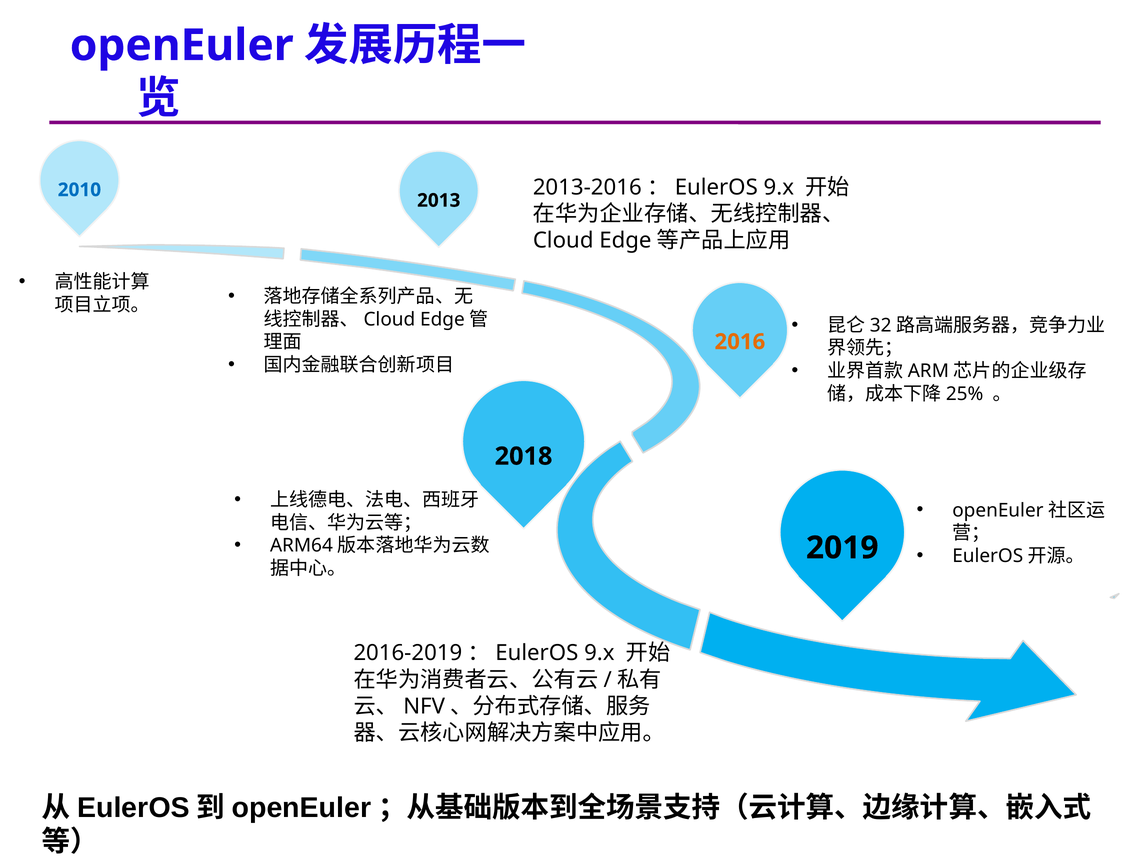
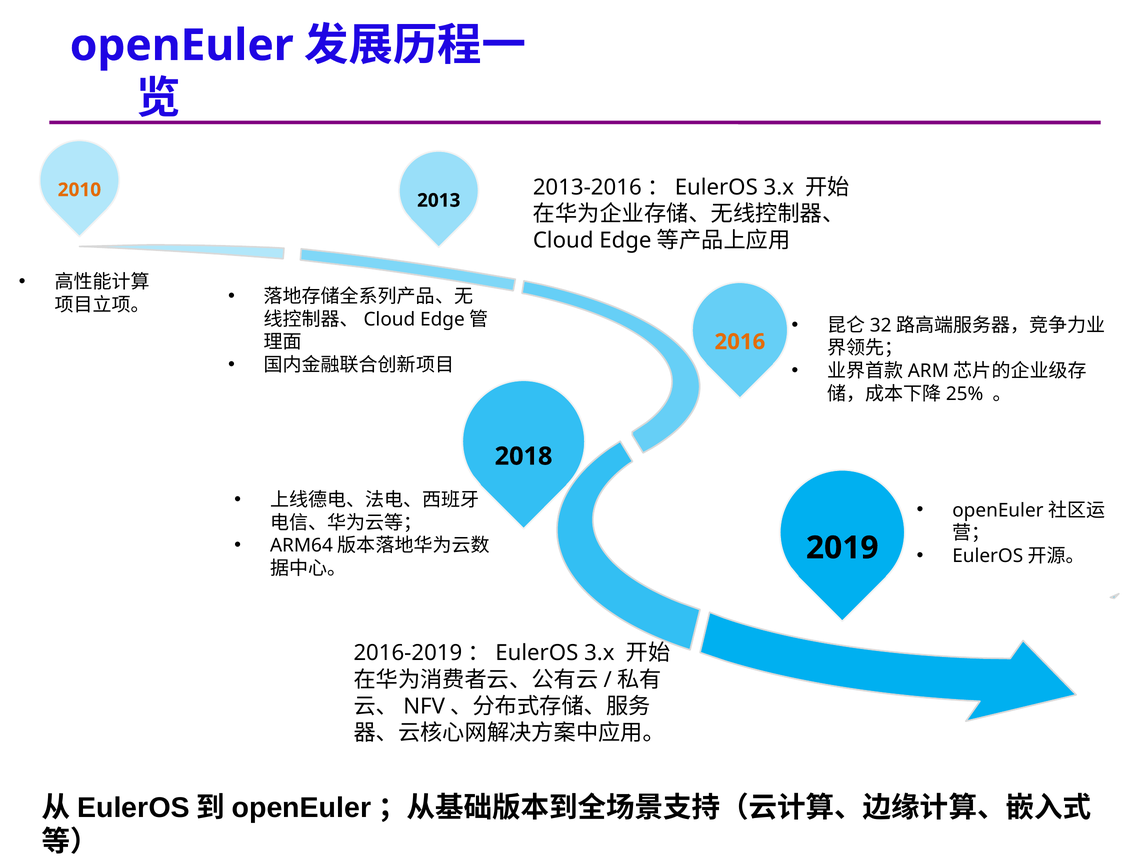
2013-2016：EulerOS 9.x: 9.x -> 3.x
2010 colour: blue -> orange
2016-2019：EulerOS 9.x: 9.x -> 3.x
